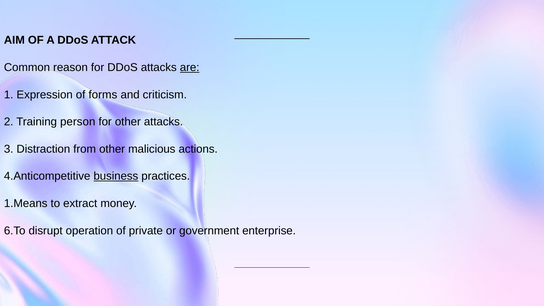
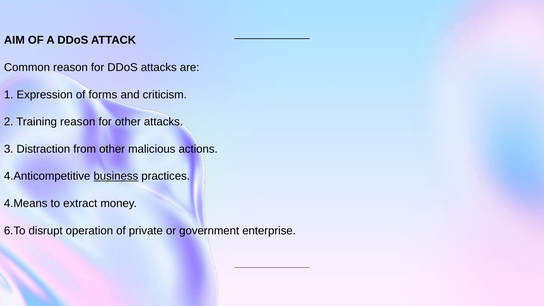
are underline: present -> none
Training person: person -> reason
1.Means: 1.Means -> 4.Means
